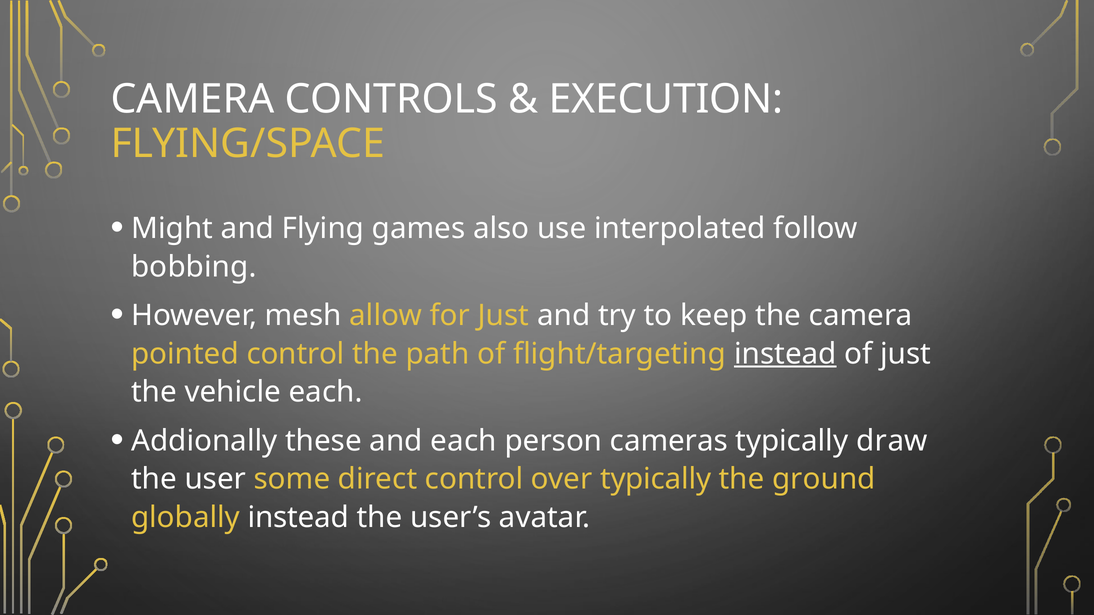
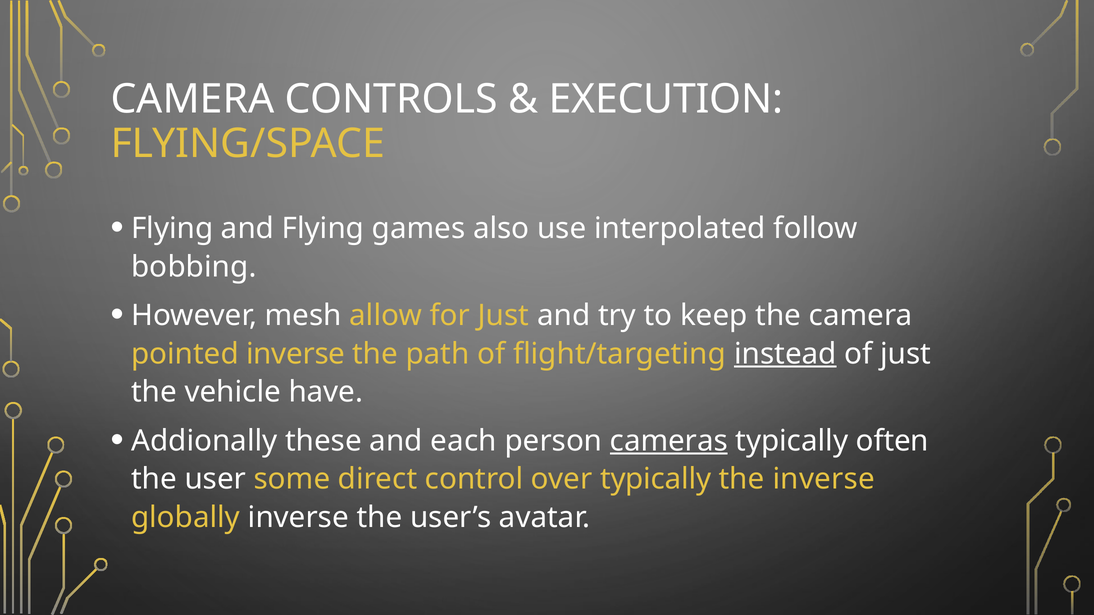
Might at (172, 229): Might -> Flying
pointed control: control -> inverse
vehicle each: each -> have
cameras underline: none -> present
draw: draw -> often
the ground: ground -> inverse
globally instead: instead -> inverse
